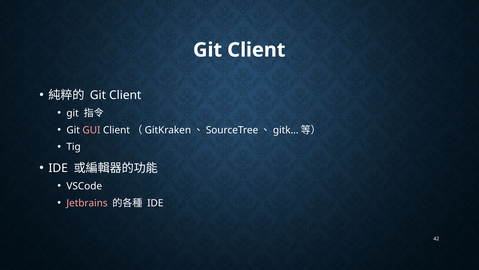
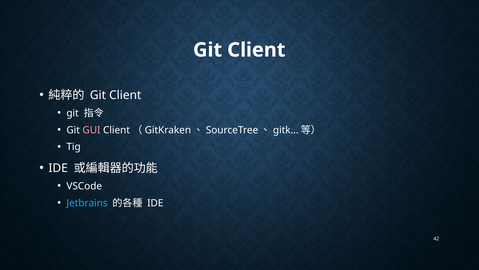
Jetbrains colour: pink -> light blue
